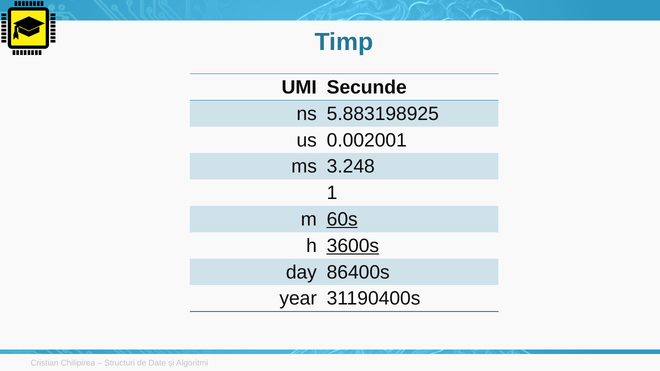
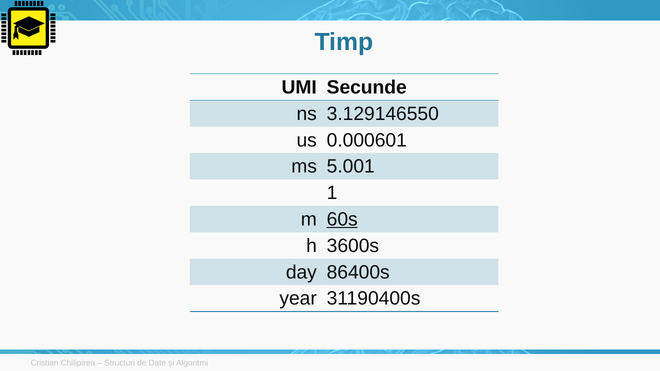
5.883198925: 5.883198925 -> 3.129146550
0.002001: 0.002001 -> 0.000601
3.248: 3.248 -> 5.001
3600s underline: present -> none
